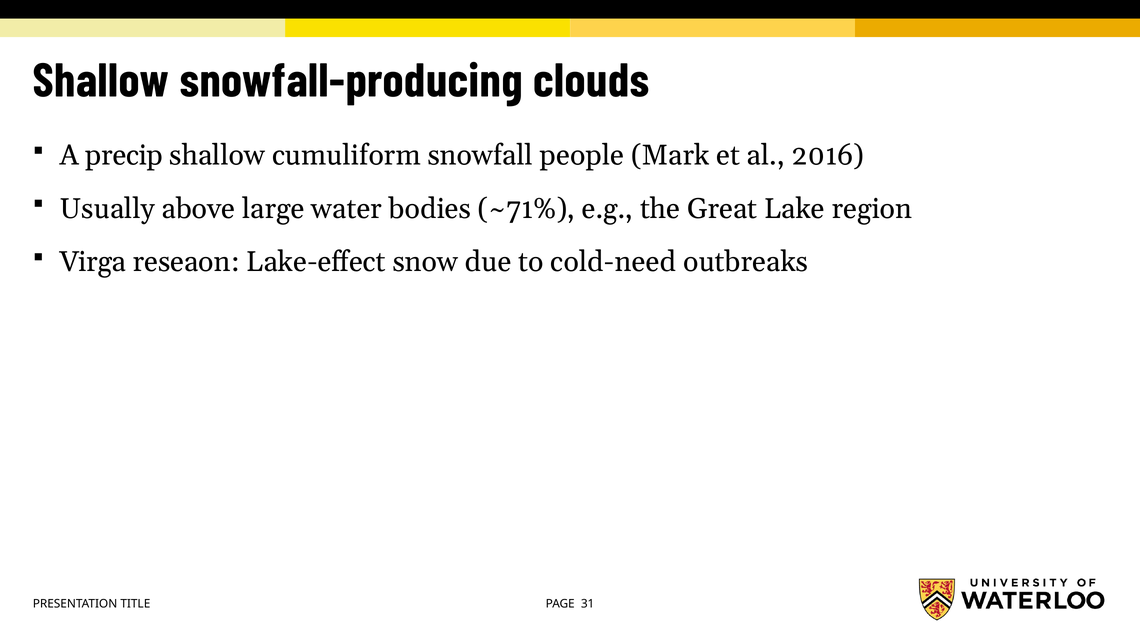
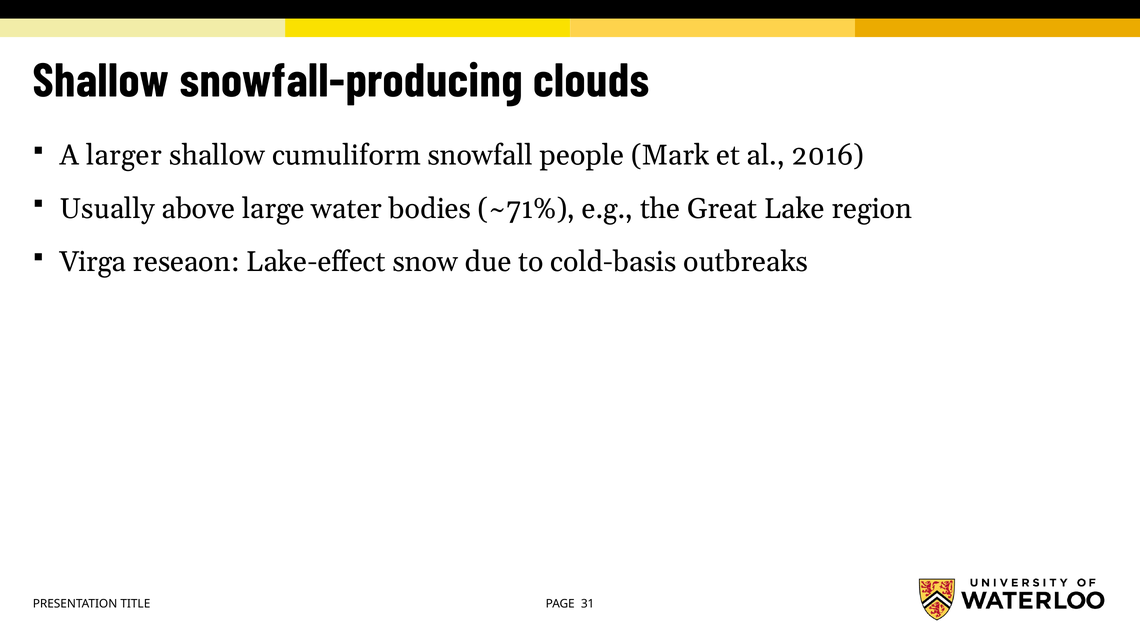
precip: precip -> larger
cold-need: cold-need -> cold-basis
